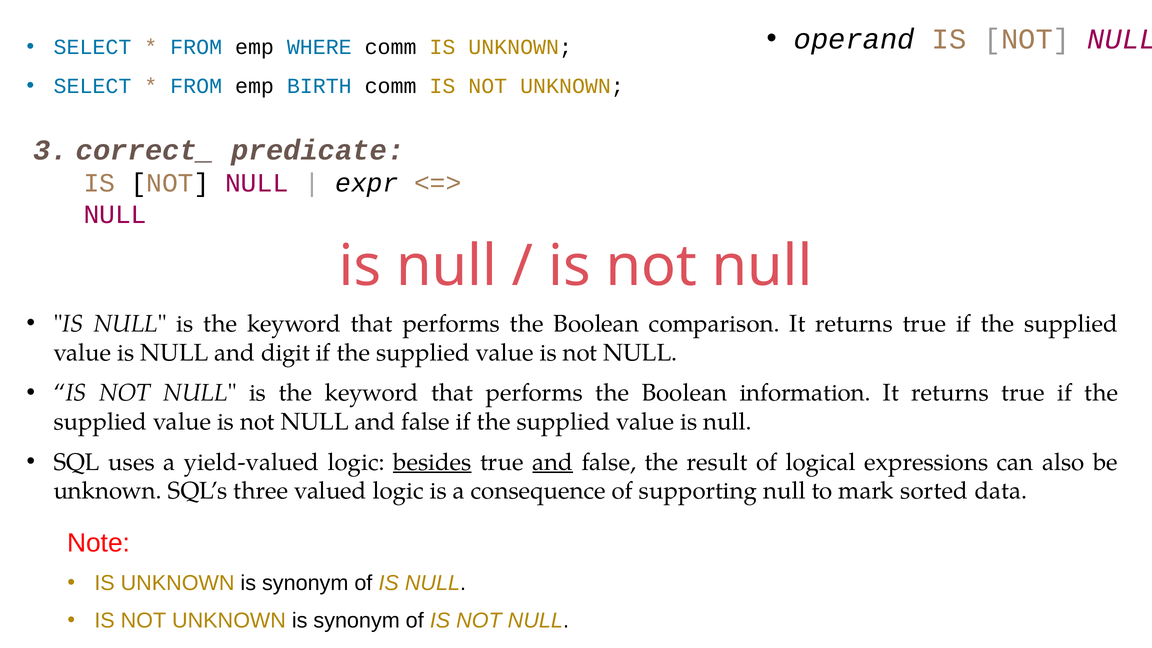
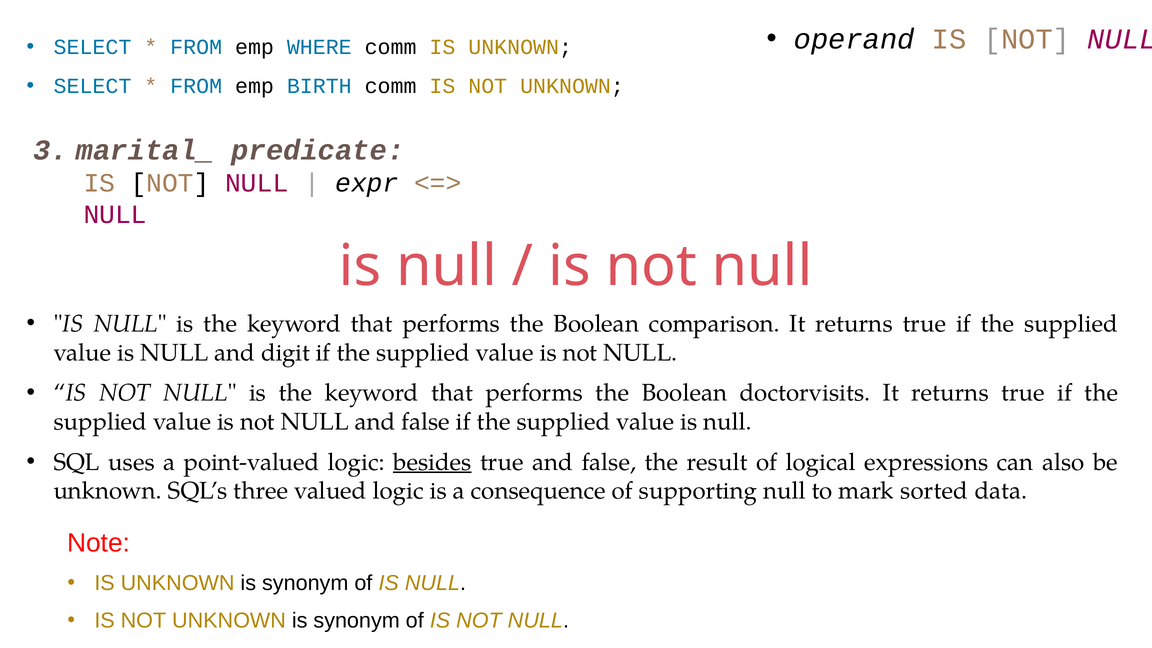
correct_: correct_ -> marital_
information: information -> doctorvisits
yield-valued: yield-valued -> point-valued
and at (553, 462) underline: present -> none
